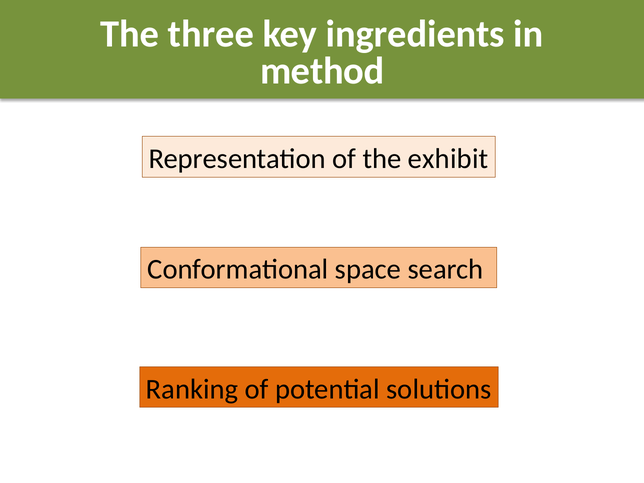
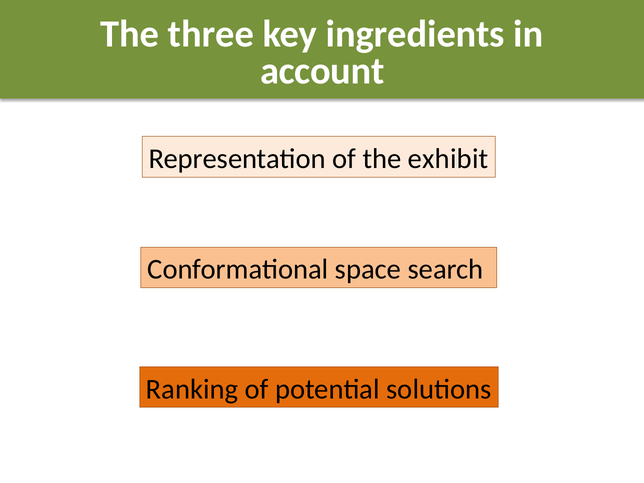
method: method -> account
